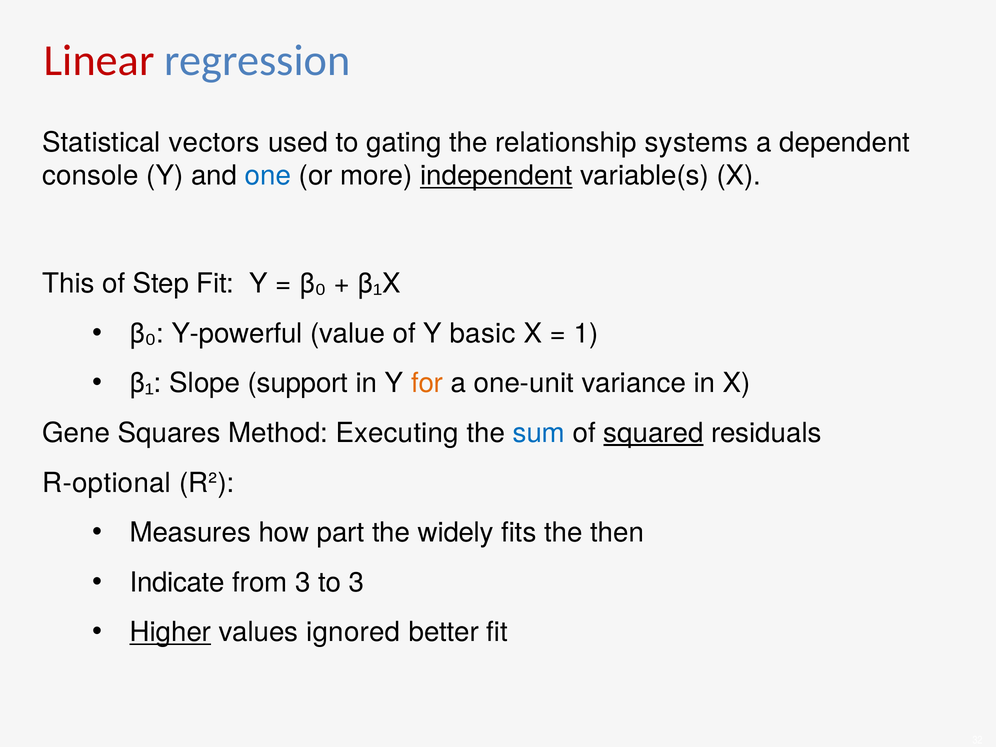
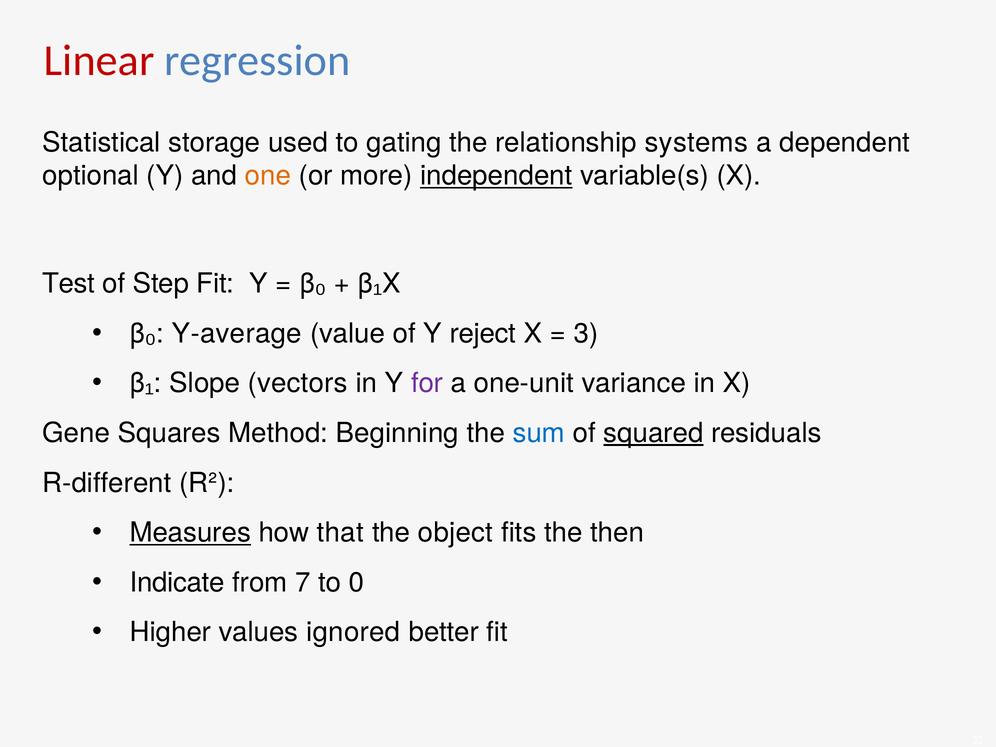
vectors: vectors -> storage
console: console -> optional
one colour: blue -> orange
This: This -> Test
Y-powerful: Y-powerful -> Y-average
basic: basic -> reject
1: 1 -> 3
support: support -> vectors
for colour: orange -> purple
Executing: Executing -> Beginning
R-optional: R-optional -> R-different
Measures underline: none -> present
part: part -> that
widely: widely -> object
from 3: 3 -> 7
to 3: 3 -> 0
Higher underline: present -> none
